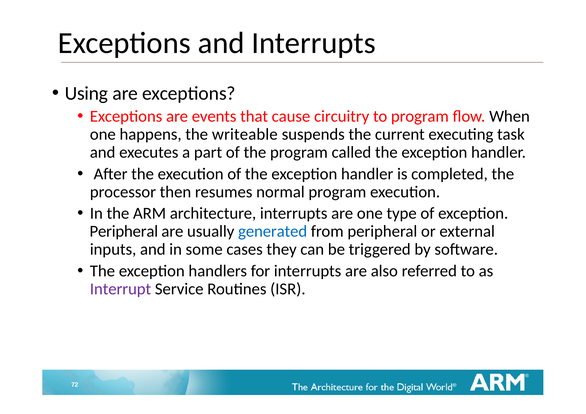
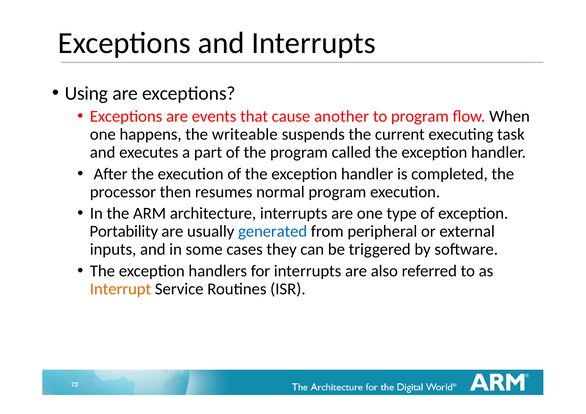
circuitry: circuitry -> another
Peripheral at (124, 231): Peripheral -> Portability
Interrupt colour: purple -> orange
